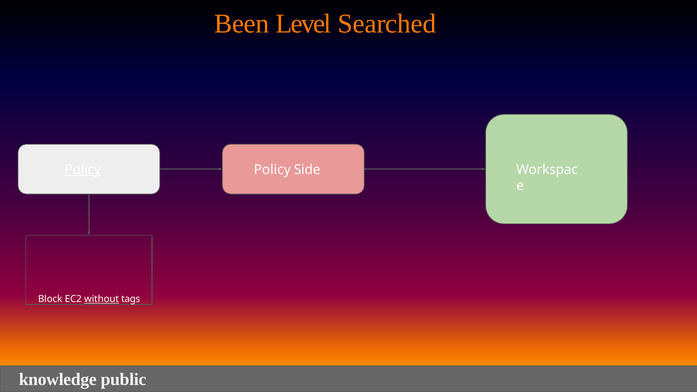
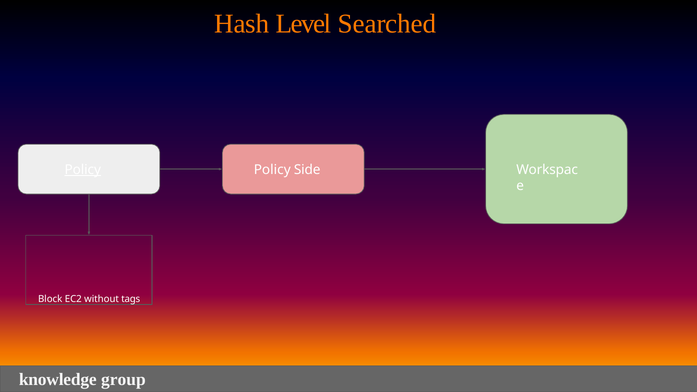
Been: Been -> Hash
without underline: present -> none
public: public -> group
